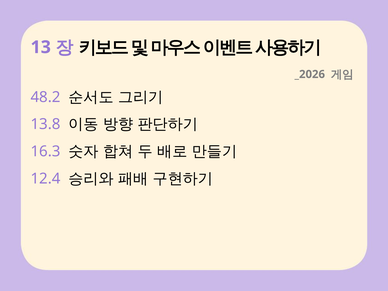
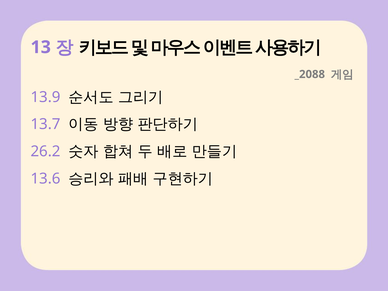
_2026: _2026 -> _2088
48.2: 48.2 -> 13.9
13.8: 13.8 -> 13.7
16.3: 16.3 -> 26.2
12.4: 12.4 -> 13.6
